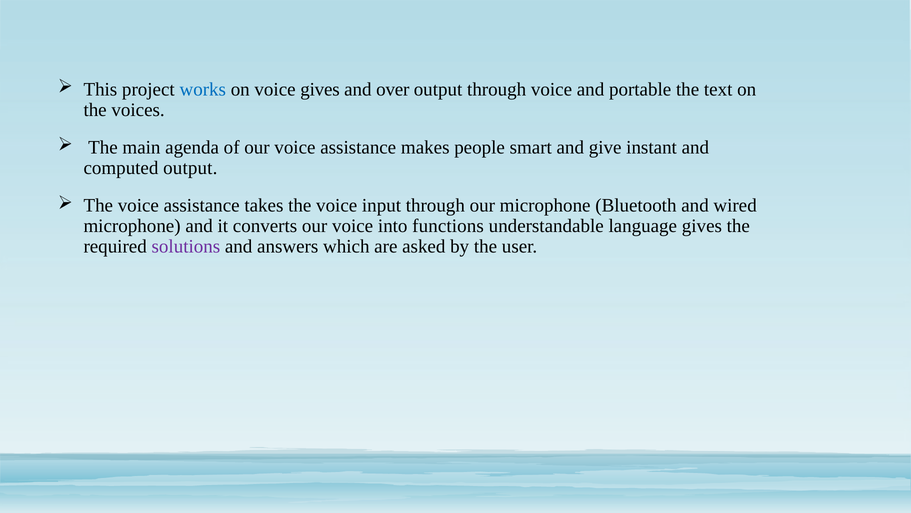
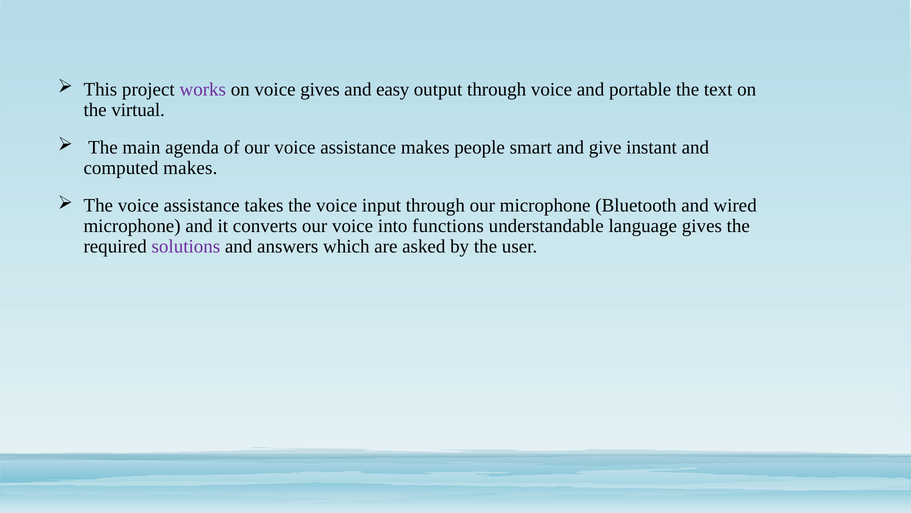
works colour: blue -> purple
over: over -> easy
voices: voices -> virtual
computed output: output -> makes
